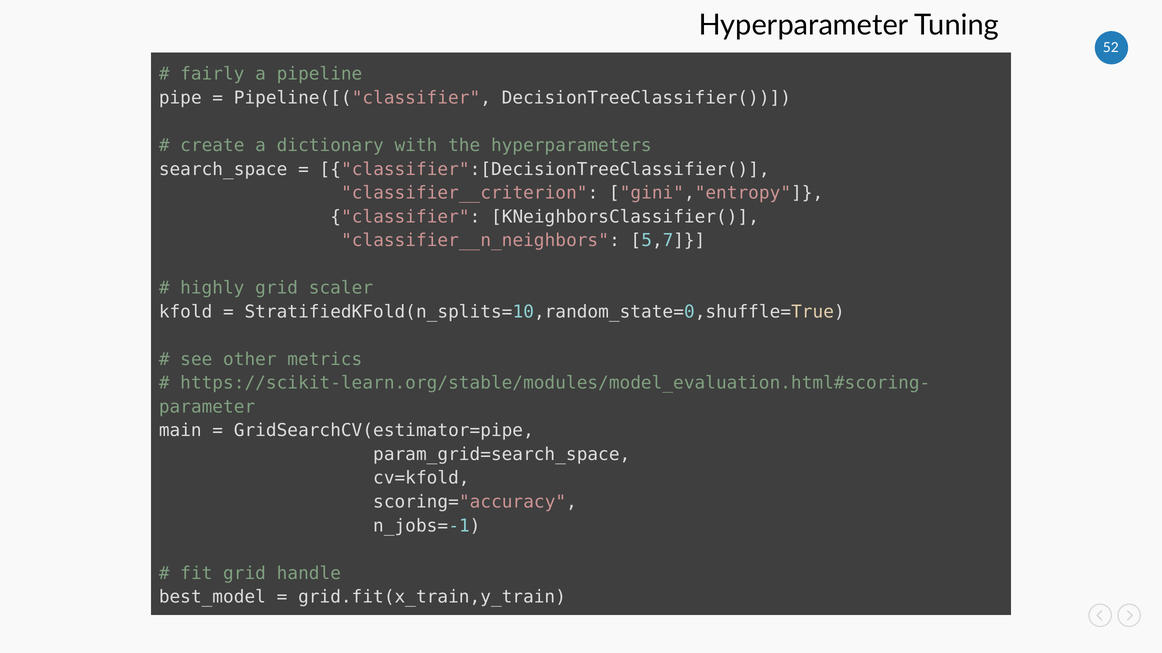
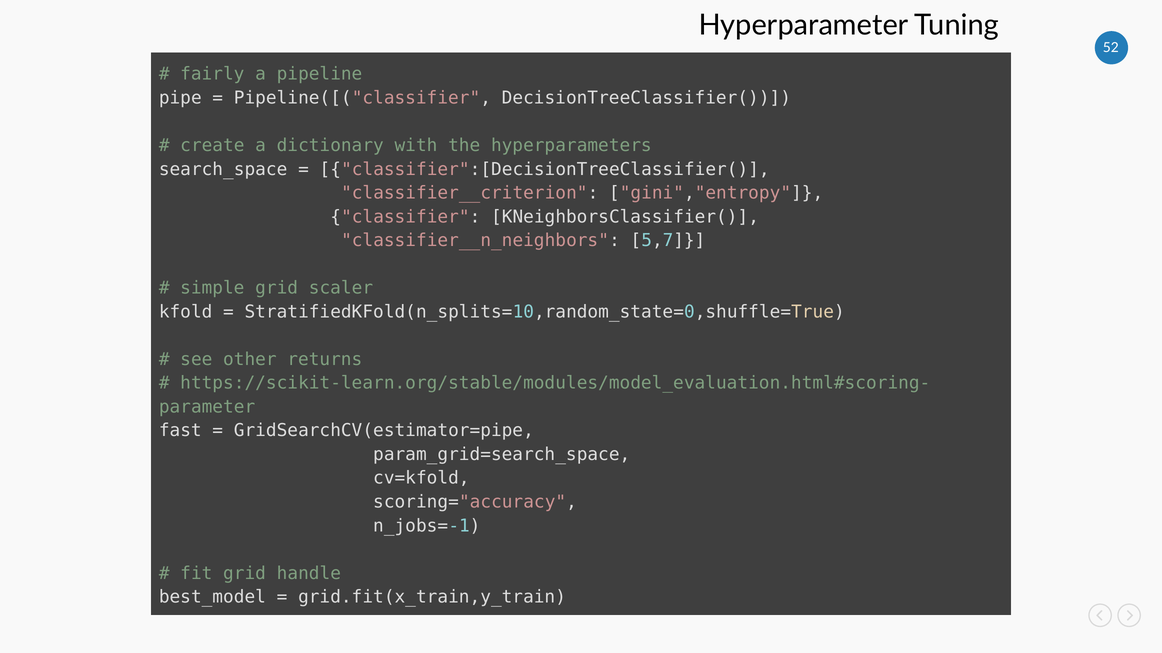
highly: highly -> simple
metrics: metrics -> returns
main: main -> fast
